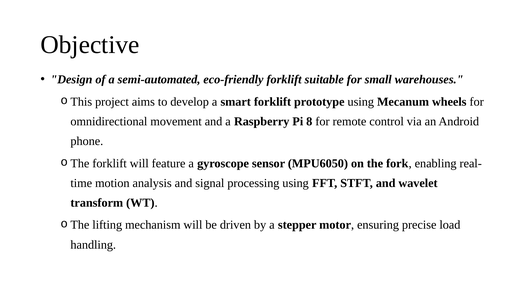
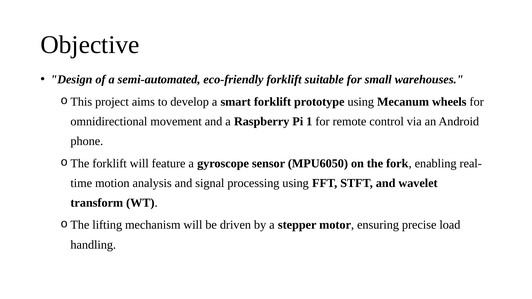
8: 8 -> 1
